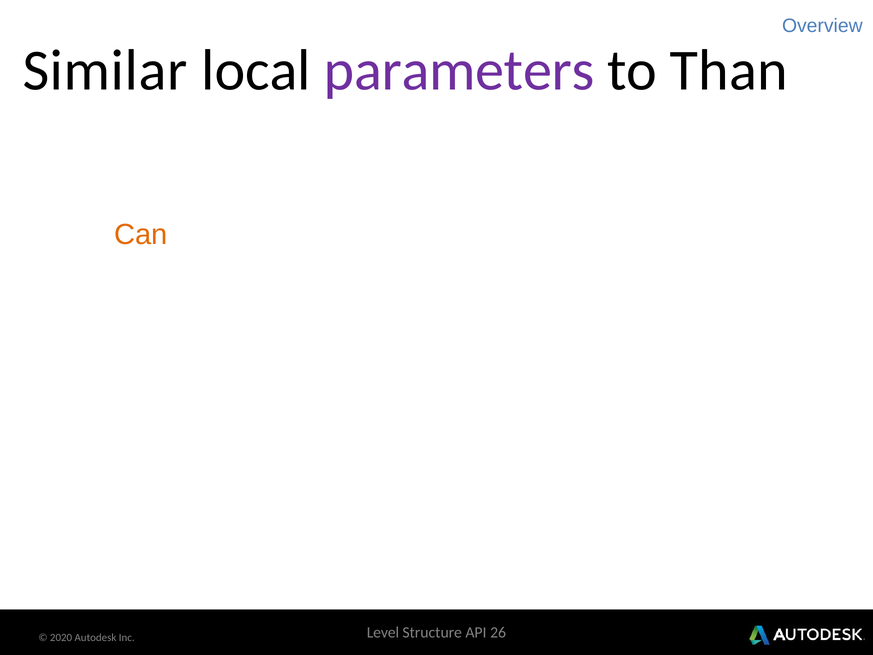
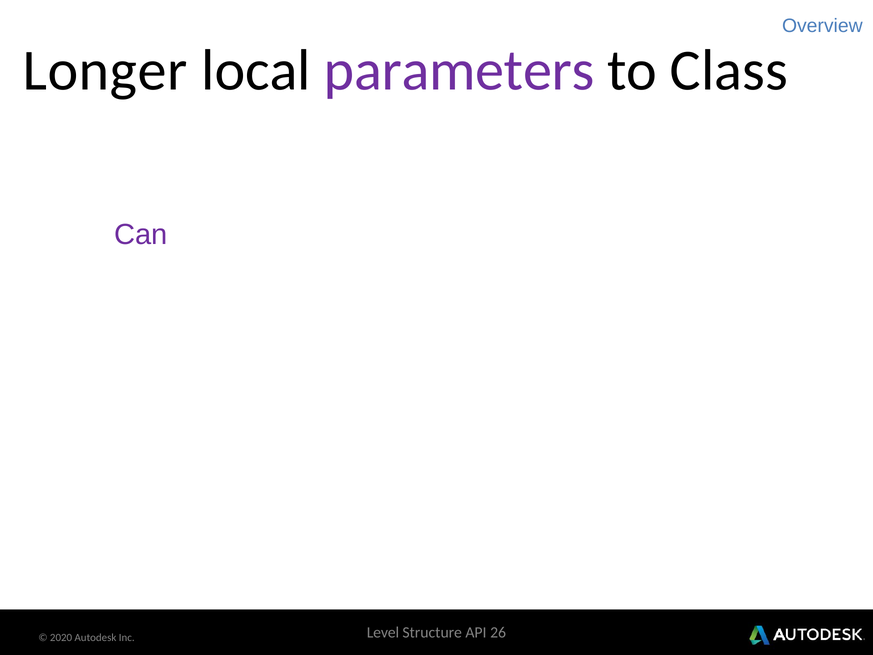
Similar: Similar -> Longer
Than: Than -> Class
Can at (141, 235) colour: orange -> purple
